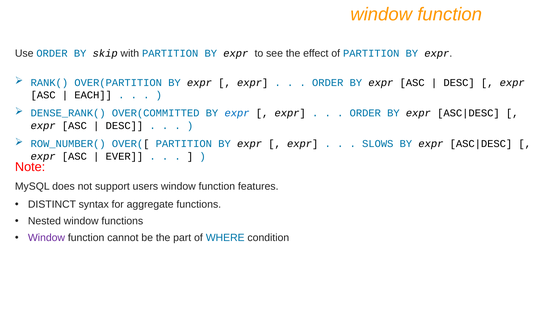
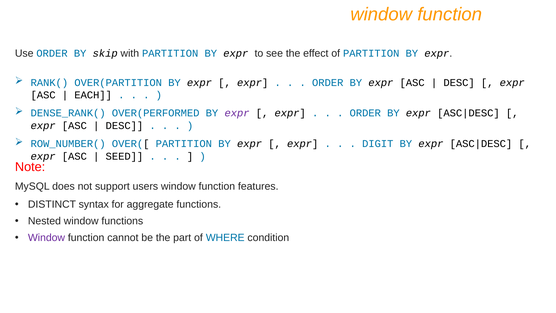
OVER(COMMITTED: OVER(COMMITTED -> OVER(PERFORMED
expr at (237, 113) colour: blue -> purple
SLOWS: SLOWS -> DIGIT
EVER: EVER -> SEED
